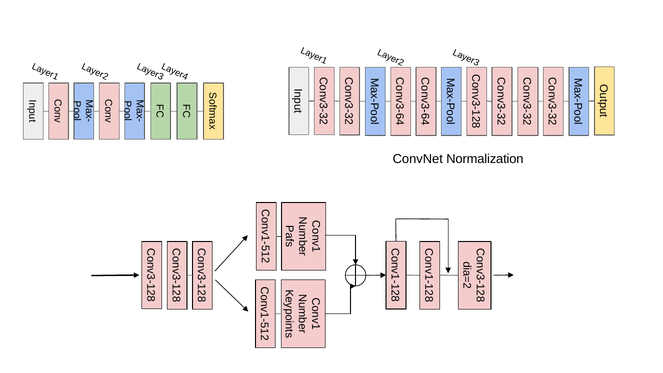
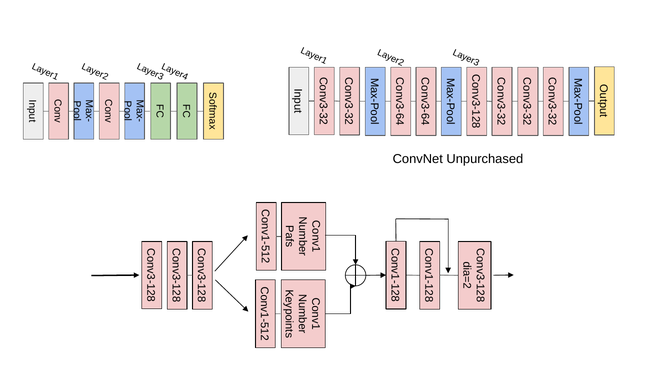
Normalization: Normalization -> Unpurchased
